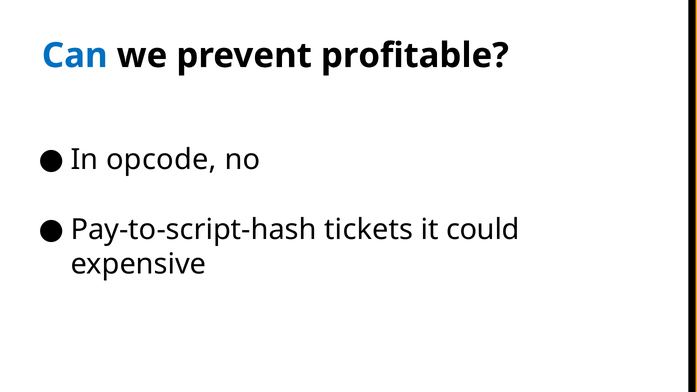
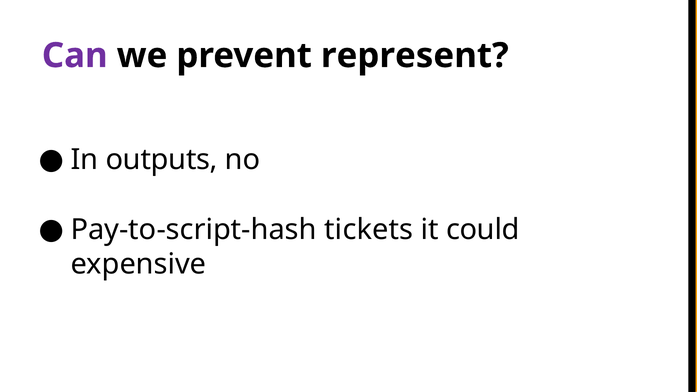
Can colour: blue -> purple
profitable: profitable -> represent
opcode: opcode -> outputs
